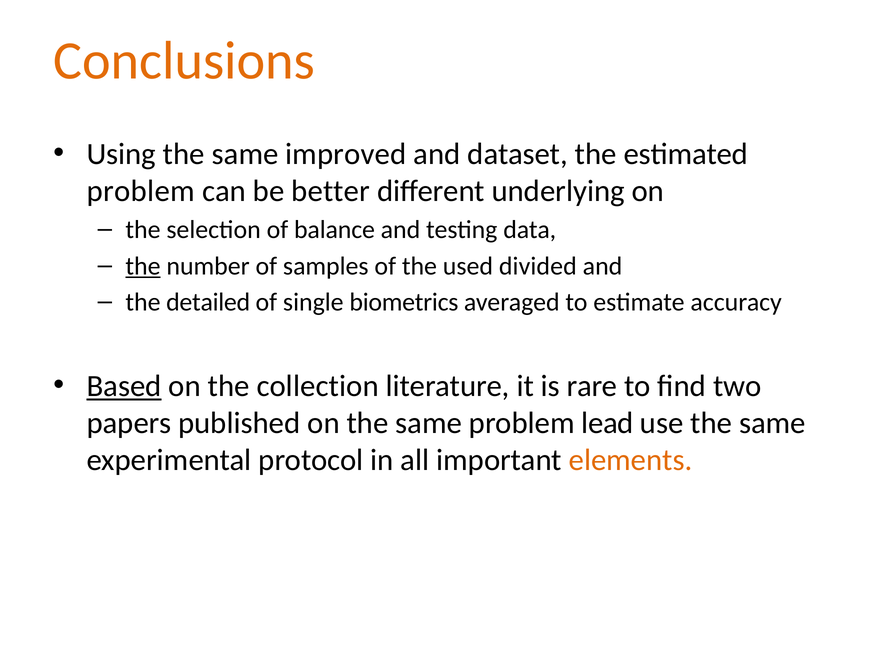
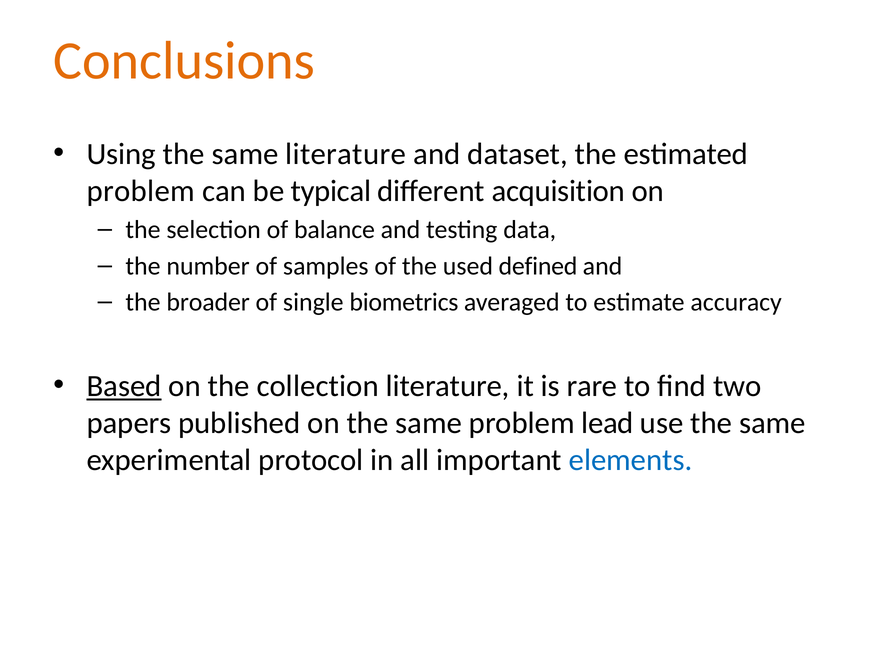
same improved: improved -> literature
better: better -> typical
underlying: underlying -> acquisition
the at (143, 266) underline: present -> none
divided: divided -> defined
detailed: detailed -> broader
elements colour: orange -> blue
